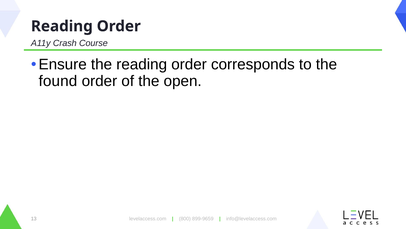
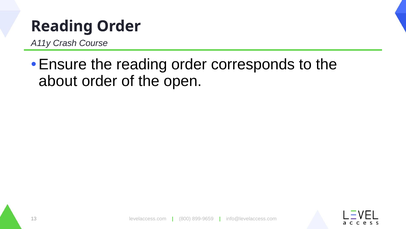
found: found -> about
